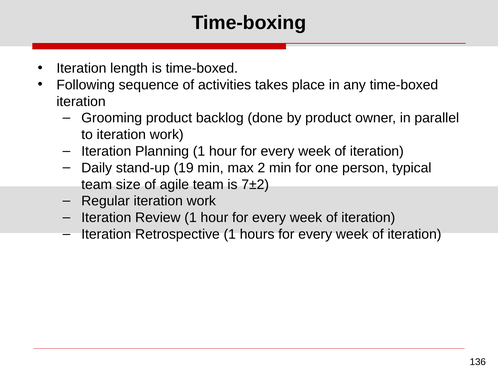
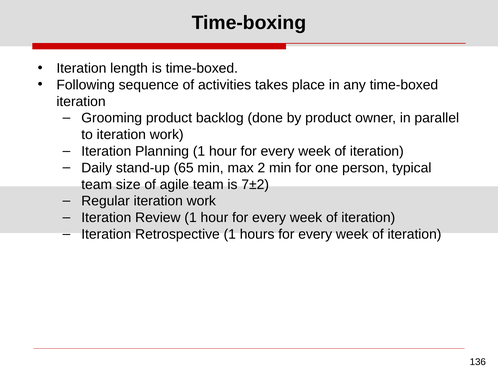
19: 19 -> 65
